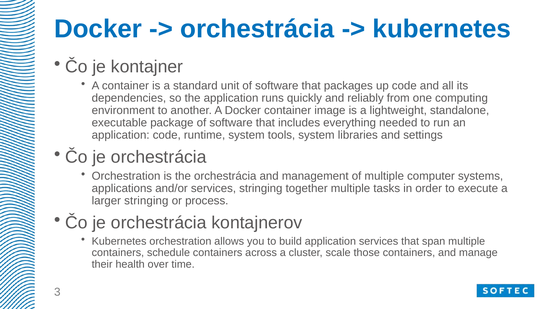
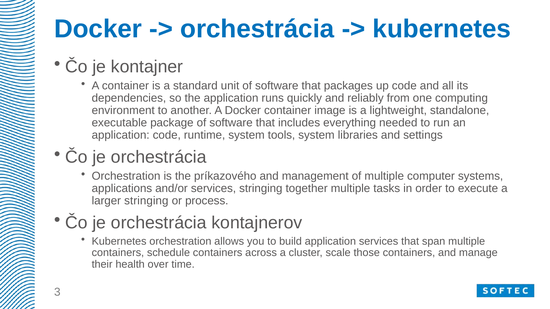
the orchestrácia: orchestrácia -> príkazového
